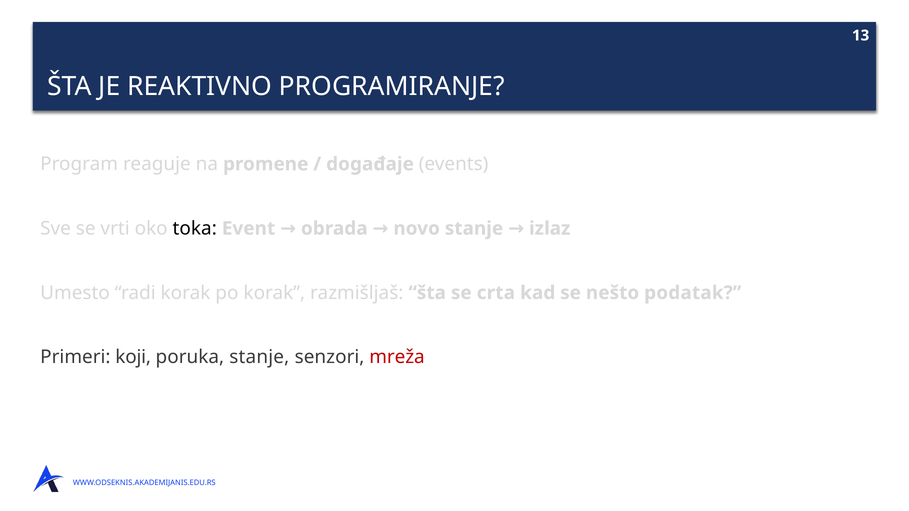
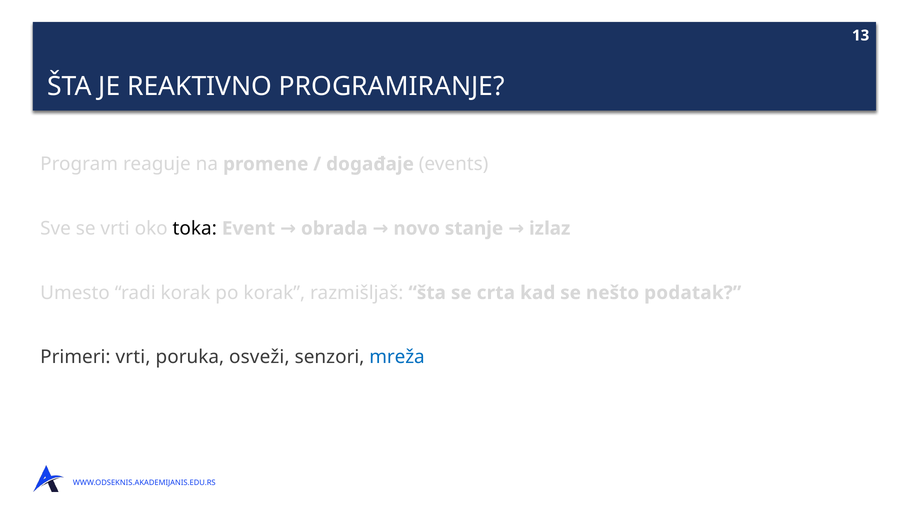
Primeri koji: koji -> vrti
poruka stanje: stanje -> osveži
mreža colour: red -> blue
